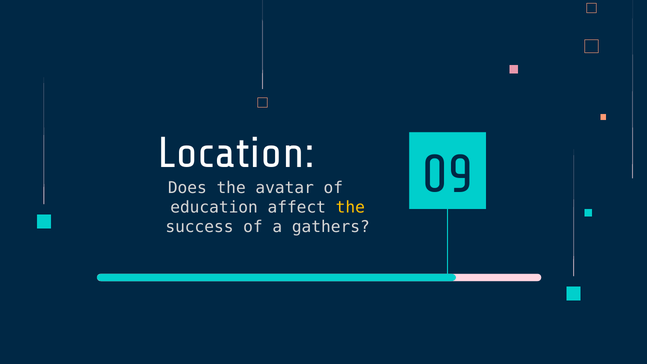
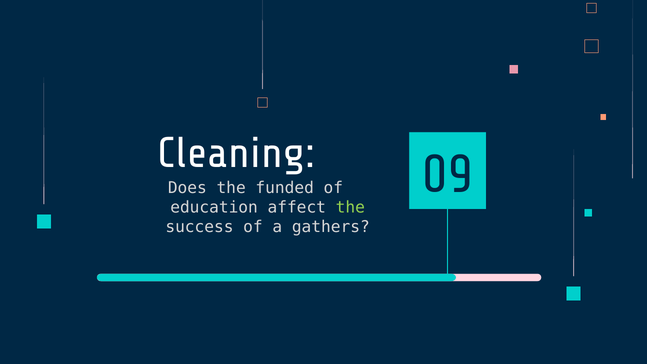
Location: Location -> Cleaning
avatar: avatar -> funded
the at (350, 208) colour: yellow -> light green
